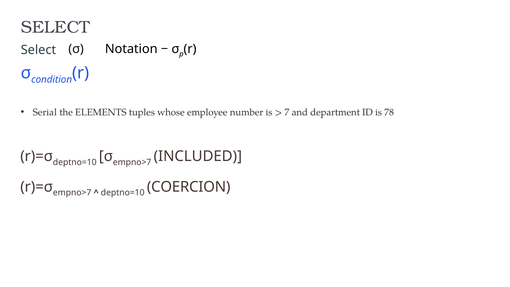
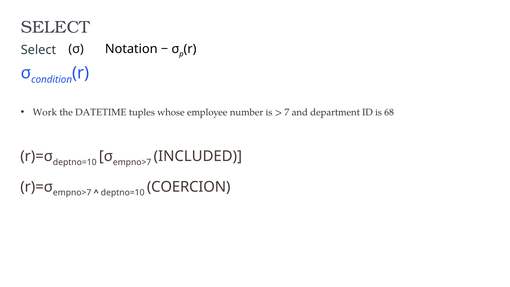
Serial: Serial -> Work
ELEMENTS: ELEMENTS -> DATETIME
78: 78 -> 68
